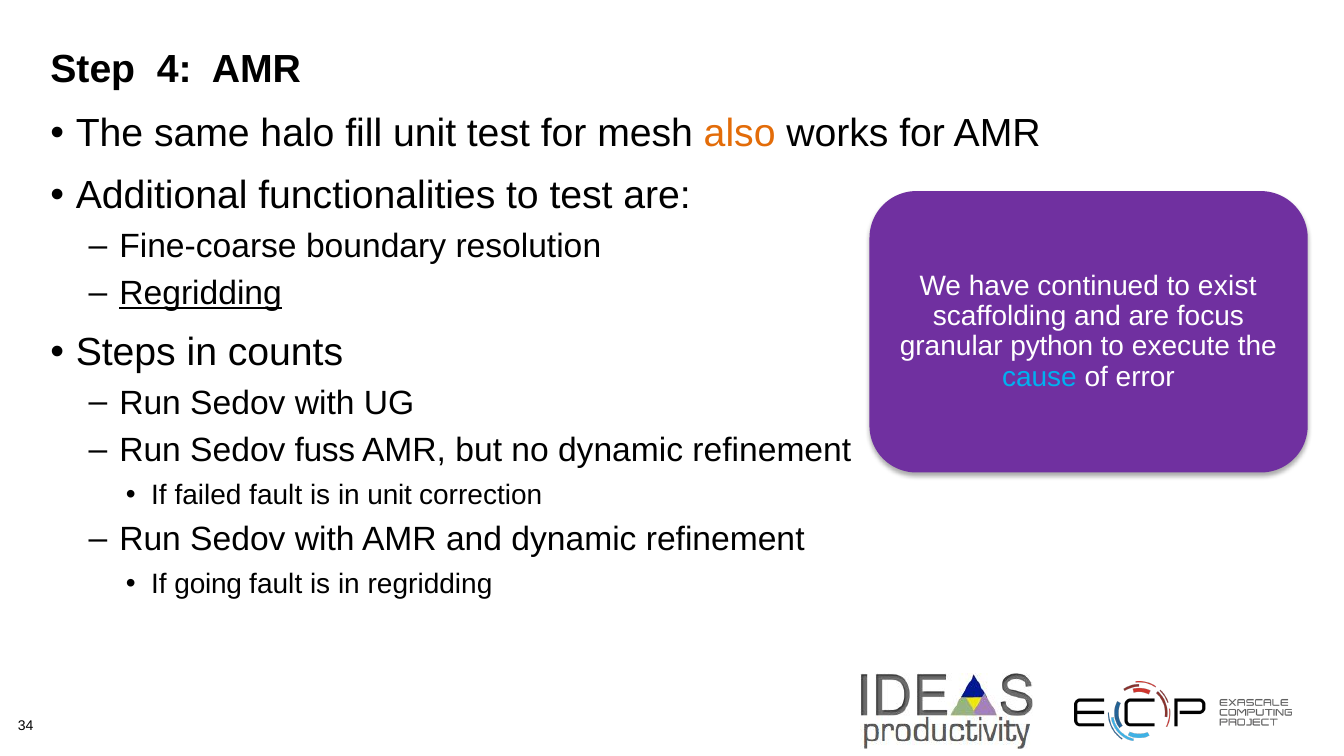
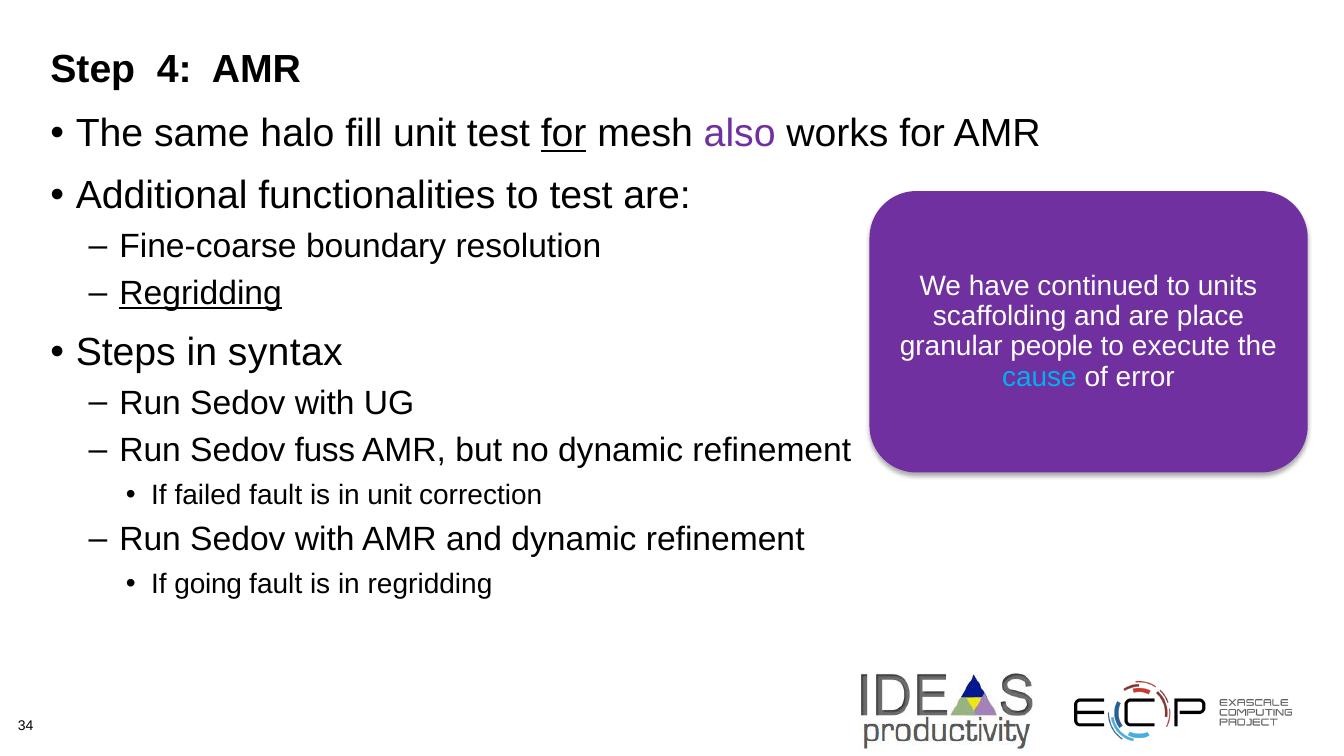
for at (564, 134) underline: none -> present
also colour: orange -> purple
exist: exist -> units
focus: focus -> place
counts: counts -> syntax
python: python -> people
